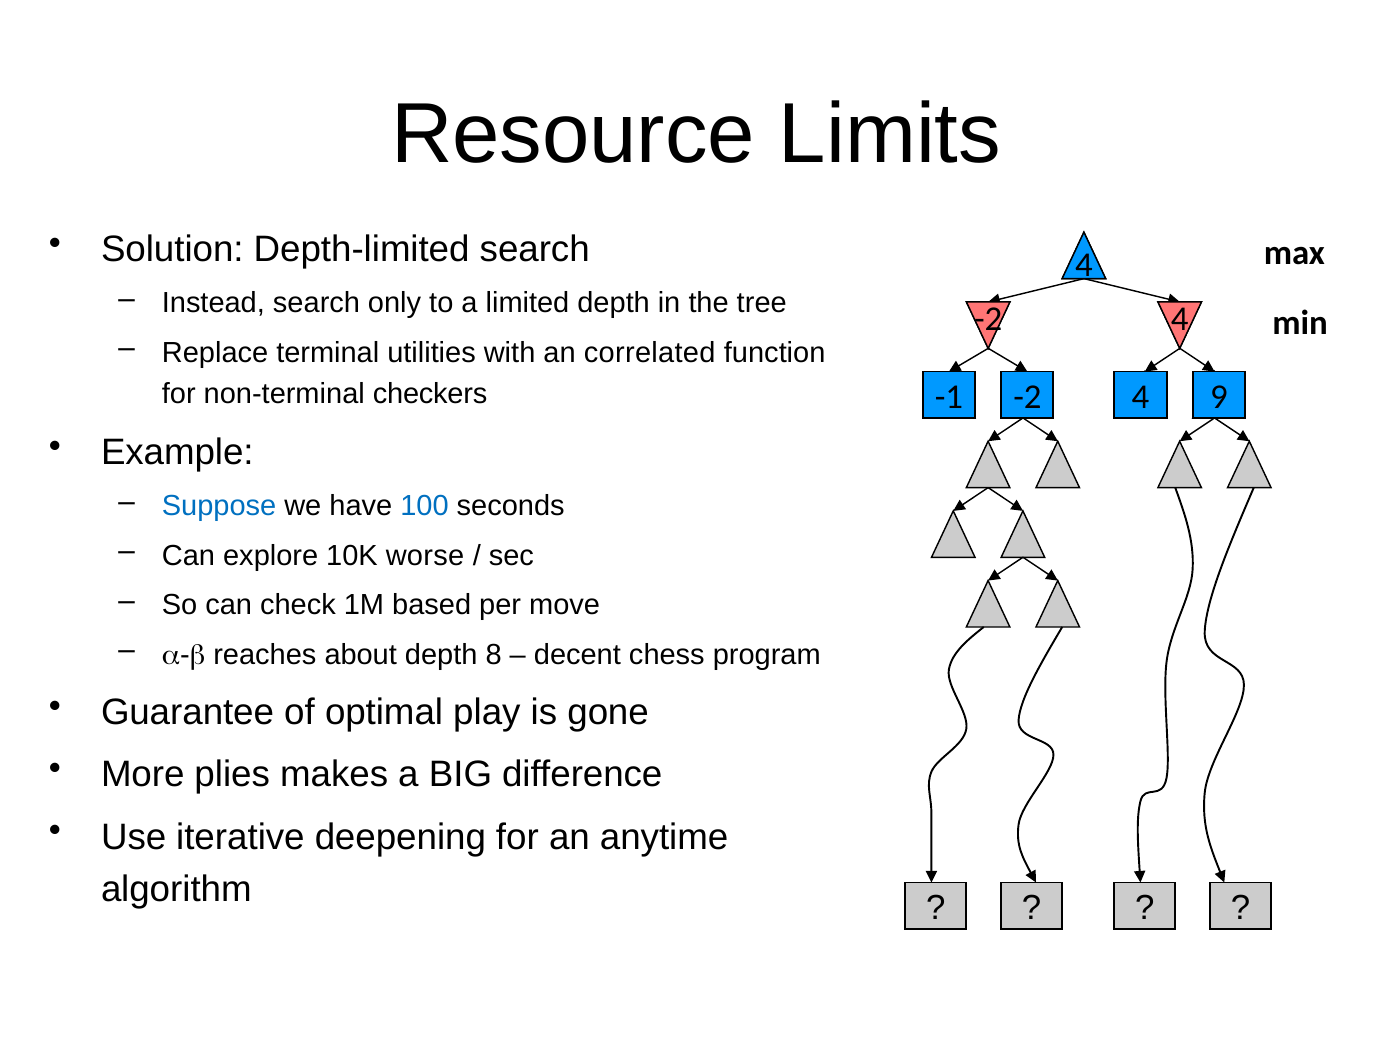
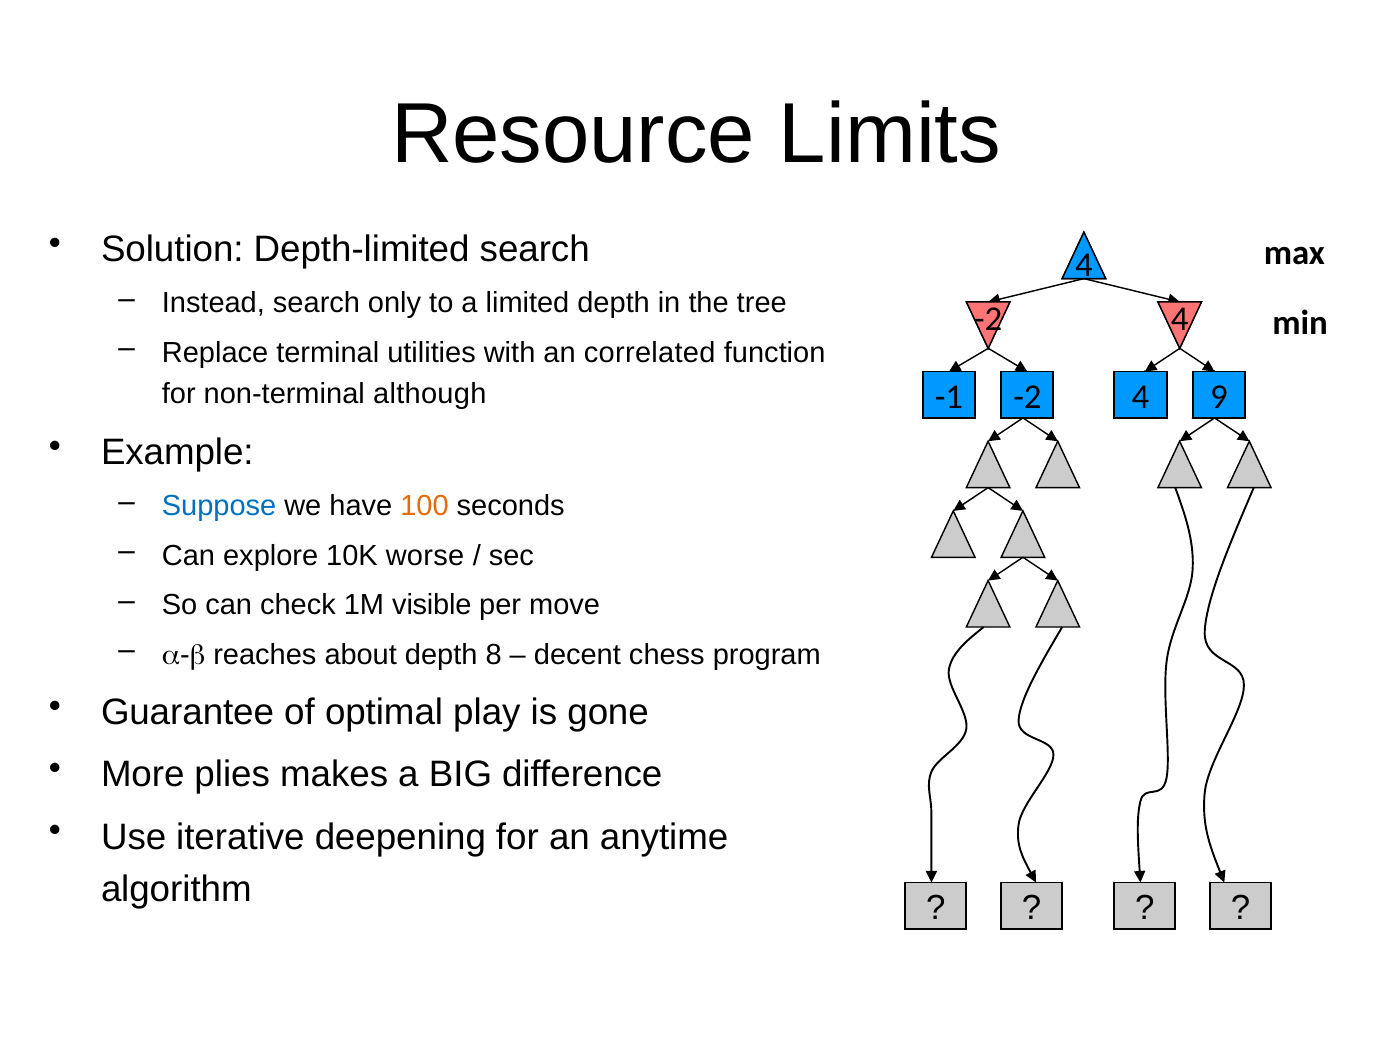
checkers: checkers -> although
100 colour: blue -> orange
based: based -> visible
